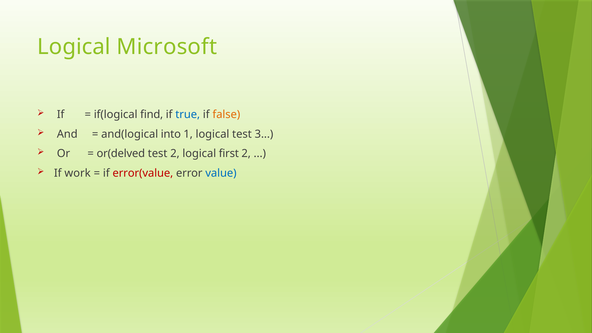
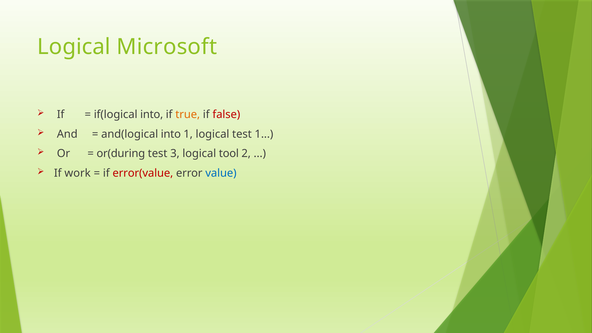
if(logical find: find -> into
true colour: blue -> orange
false colour: orange -> red
test 3: 3 -> 1
or(delved: or(delved -> or(during
test 2: 2 -> 3
first: first -> tool
